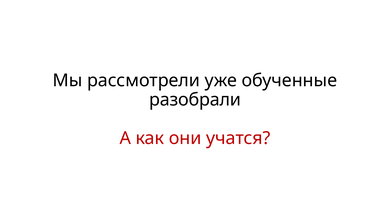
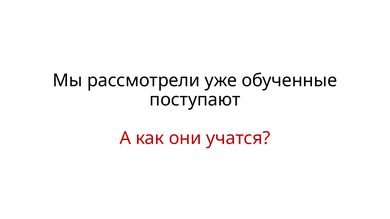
разобрали: разобрали -> поступают
